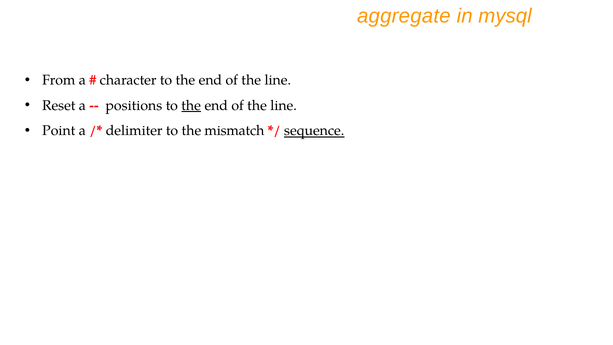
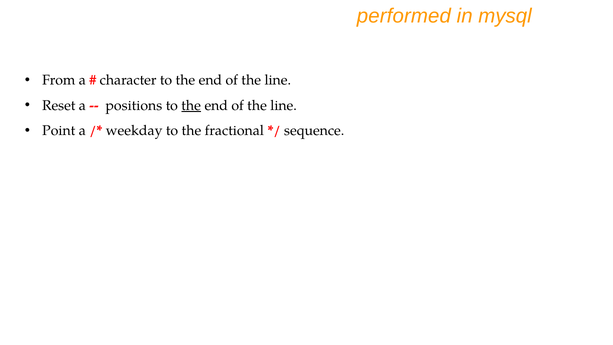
aggregate: aggregate -> performed
delimiter: delimiter -> weekday
mismatch: mismatch -> fractional
sequence underline: present -> none
